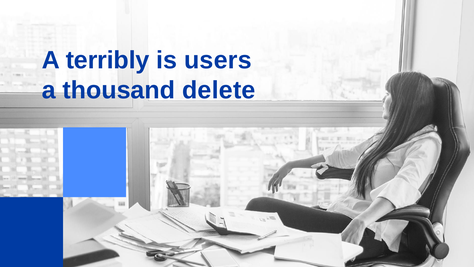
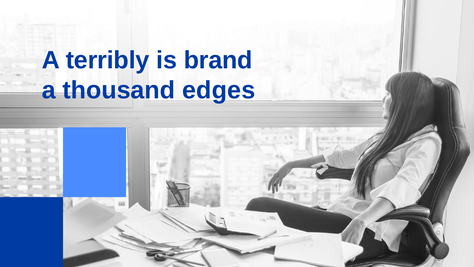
users: users -> brand
delete: delete -> edges
